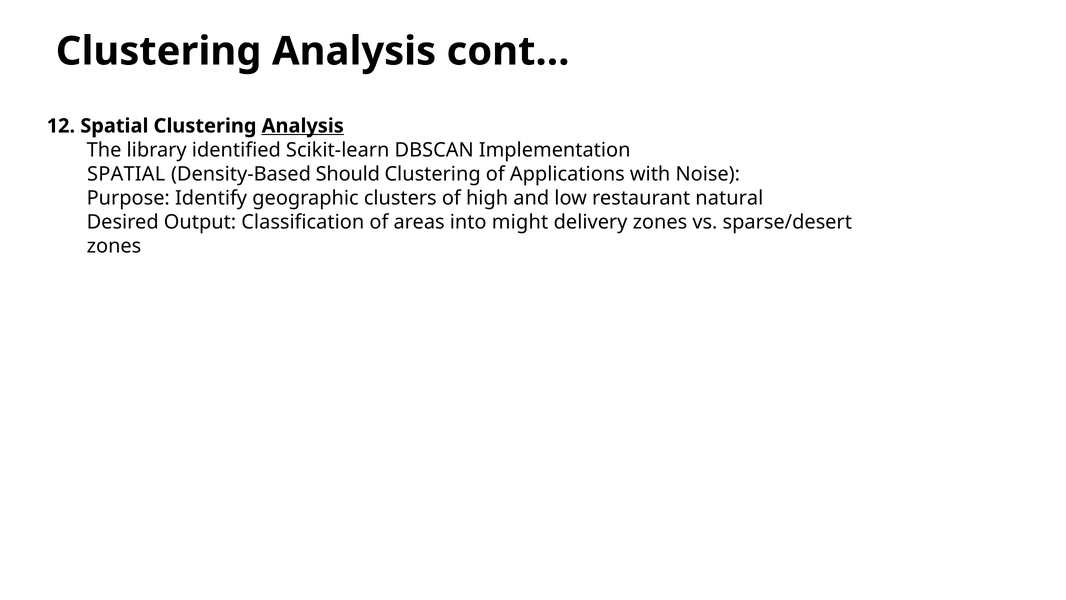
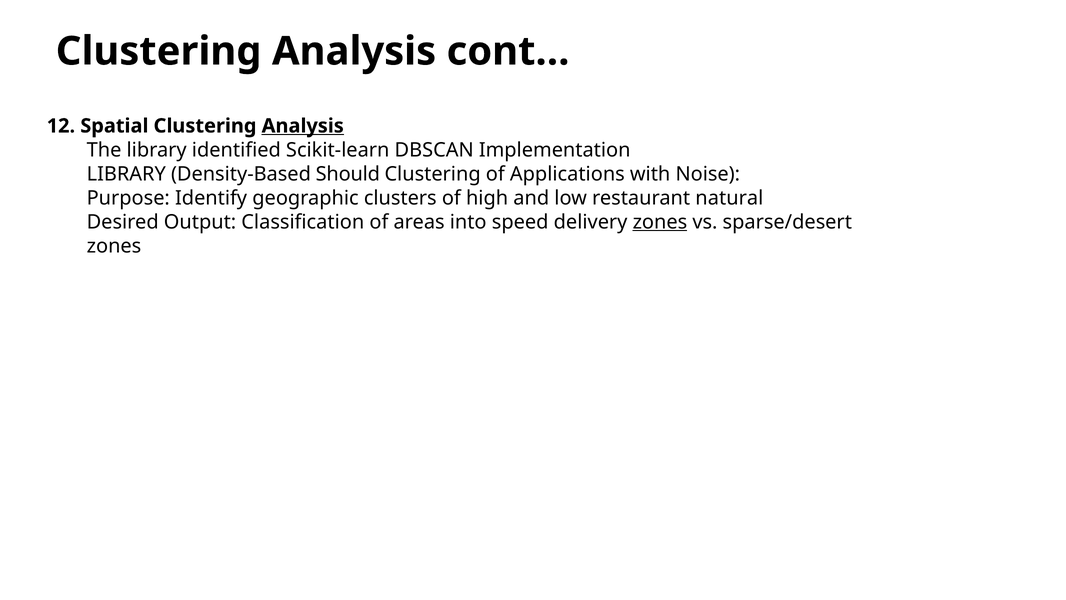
SPATIAL at (126, 174): SPATIAL -> LIBRARY
might: might -> speed
zones at (660, 222) underline: none -> present
